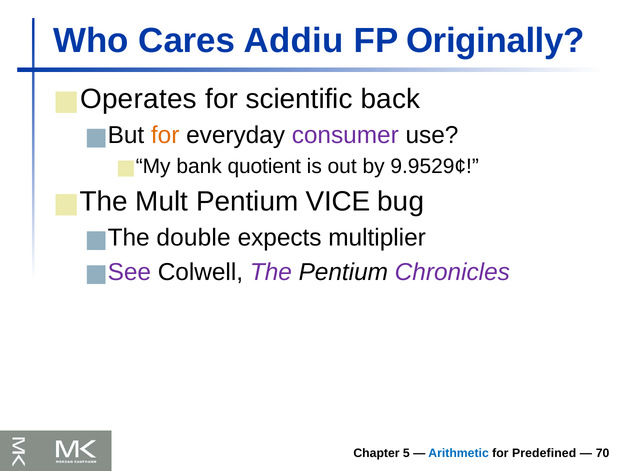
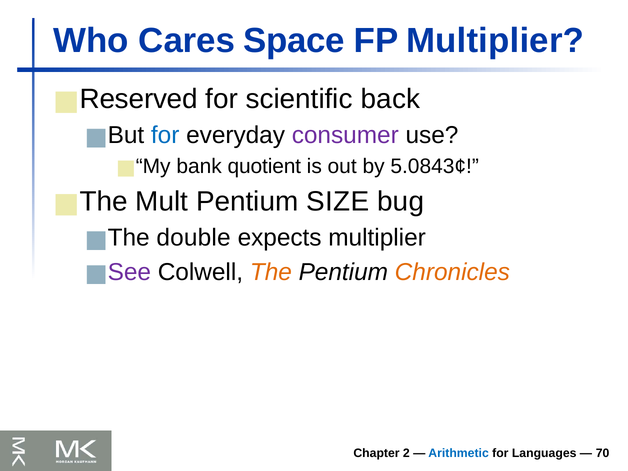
Addiu: Addiu -> Space
FP Originally: Originally -> Multiplier
Operates: Operates -> Reserved
for at (165, 135) colour: orange -> blue
9.9529¢: 9.9529¢ -> 5.0843¢
VICE: VICE -> SIZE
The at (271, 272) colour: purple -> orange
Chronicles colour: purple -> orange
5: 5 -> 2
Predefined: Predefined -> Languages
